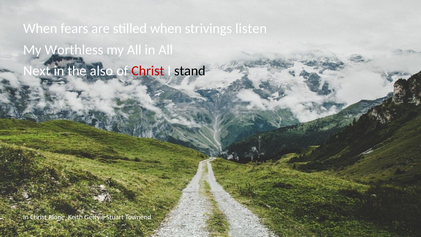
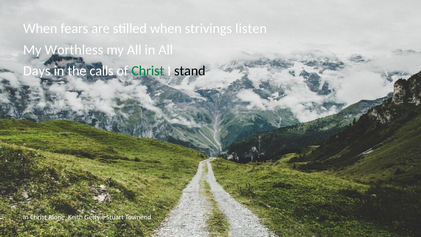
Next: Next -> Days
also: also -> calls
Christ at (148, 71) colour: red -> green
